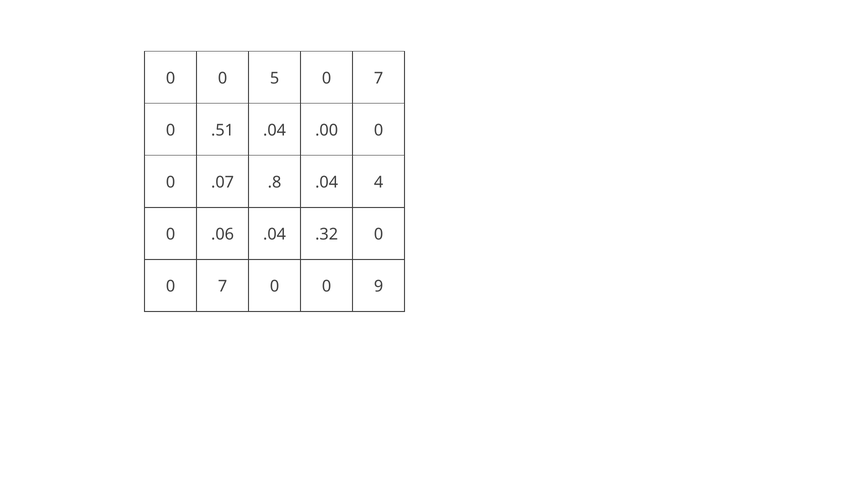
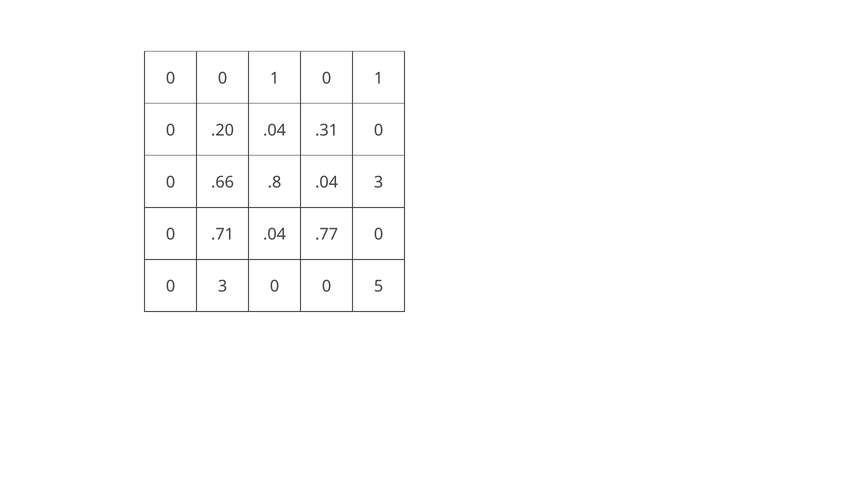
0 0 5: 5 -> 1
7 at (379, 78): 7 -> 1
.51: .51 -> .20
.00: .00 -> .31
.07: .07 -> .66
.04 4: 4 -> 3
.06: .06 -> .71
.32: .32 -> .77
7 at (223, 286): 7 -> 3
9: 9 -> 5
